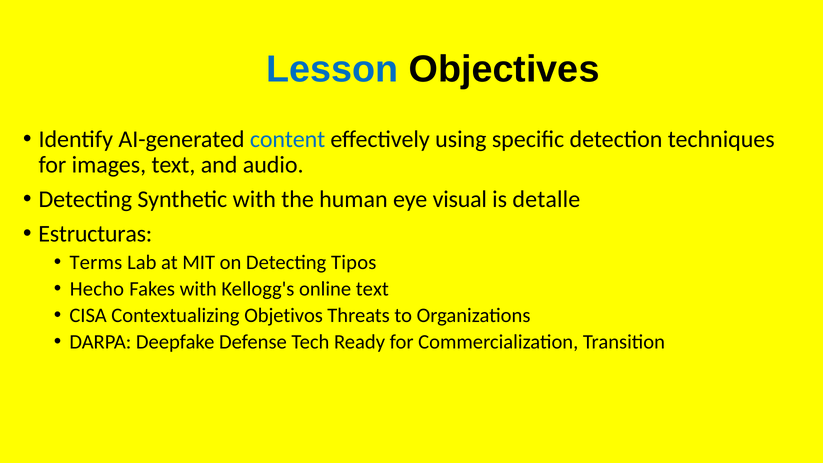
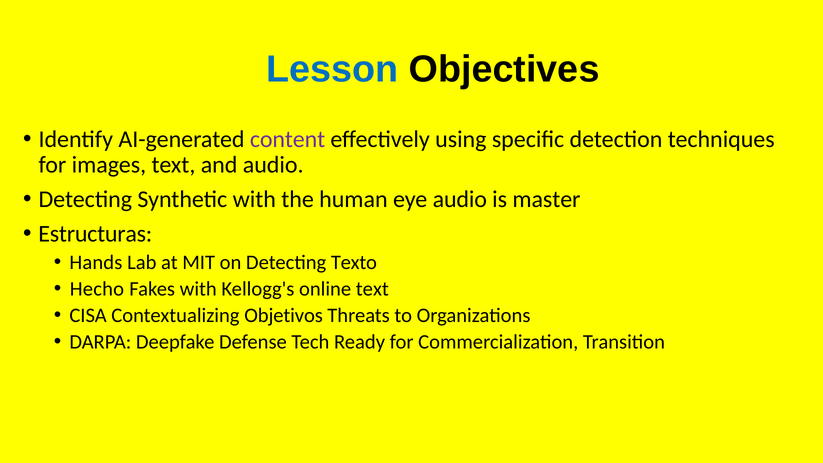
content colour: blue -> purple
eye visual: visual -> audio
detalle: detalle -> master
Terms: Terms -> Hands
Tipos: Tipos -> Texto
